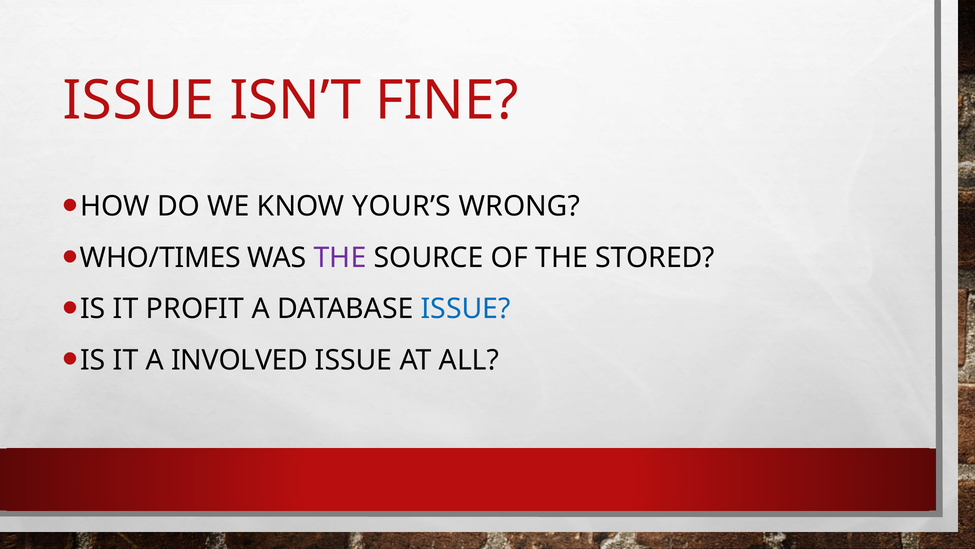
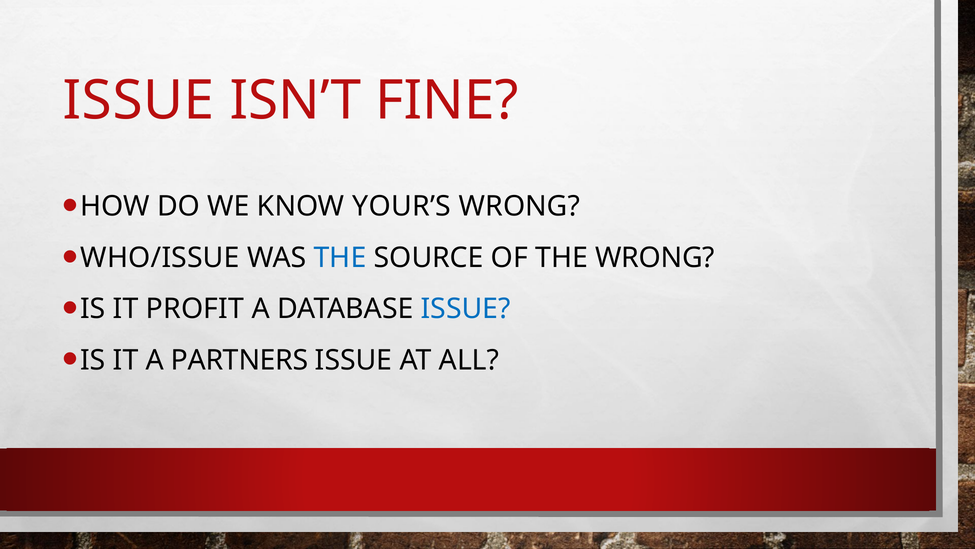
WHO/TIMES: WHO/TIMES -> WHO/ISSUE
THE at (340, 258) colour: purple -> blue
THE STORED: STORED -> WRONG
INVOLVED: INVOLVED -> PARTNERS
